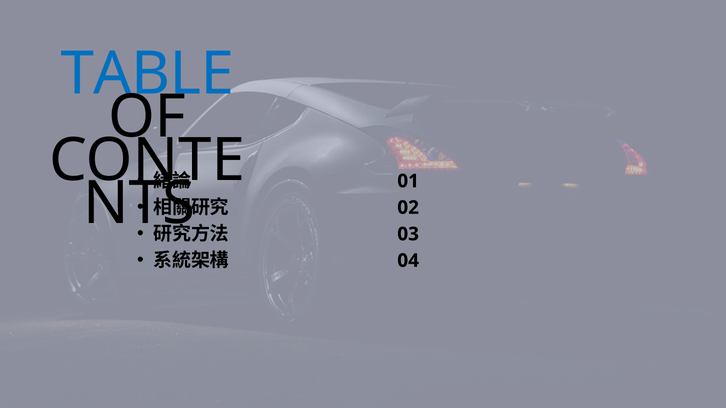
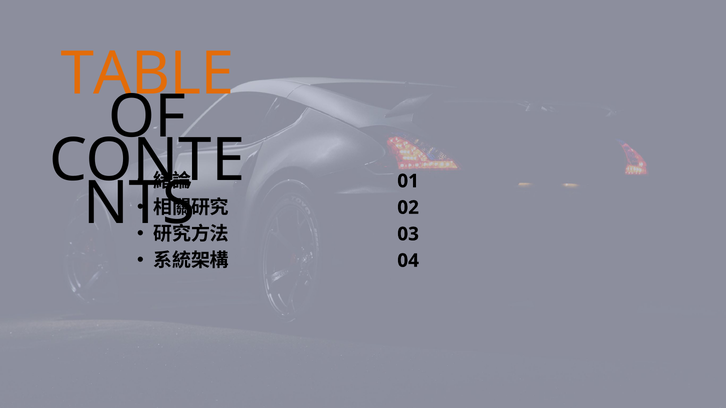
TABLE colour: blue -> orange
